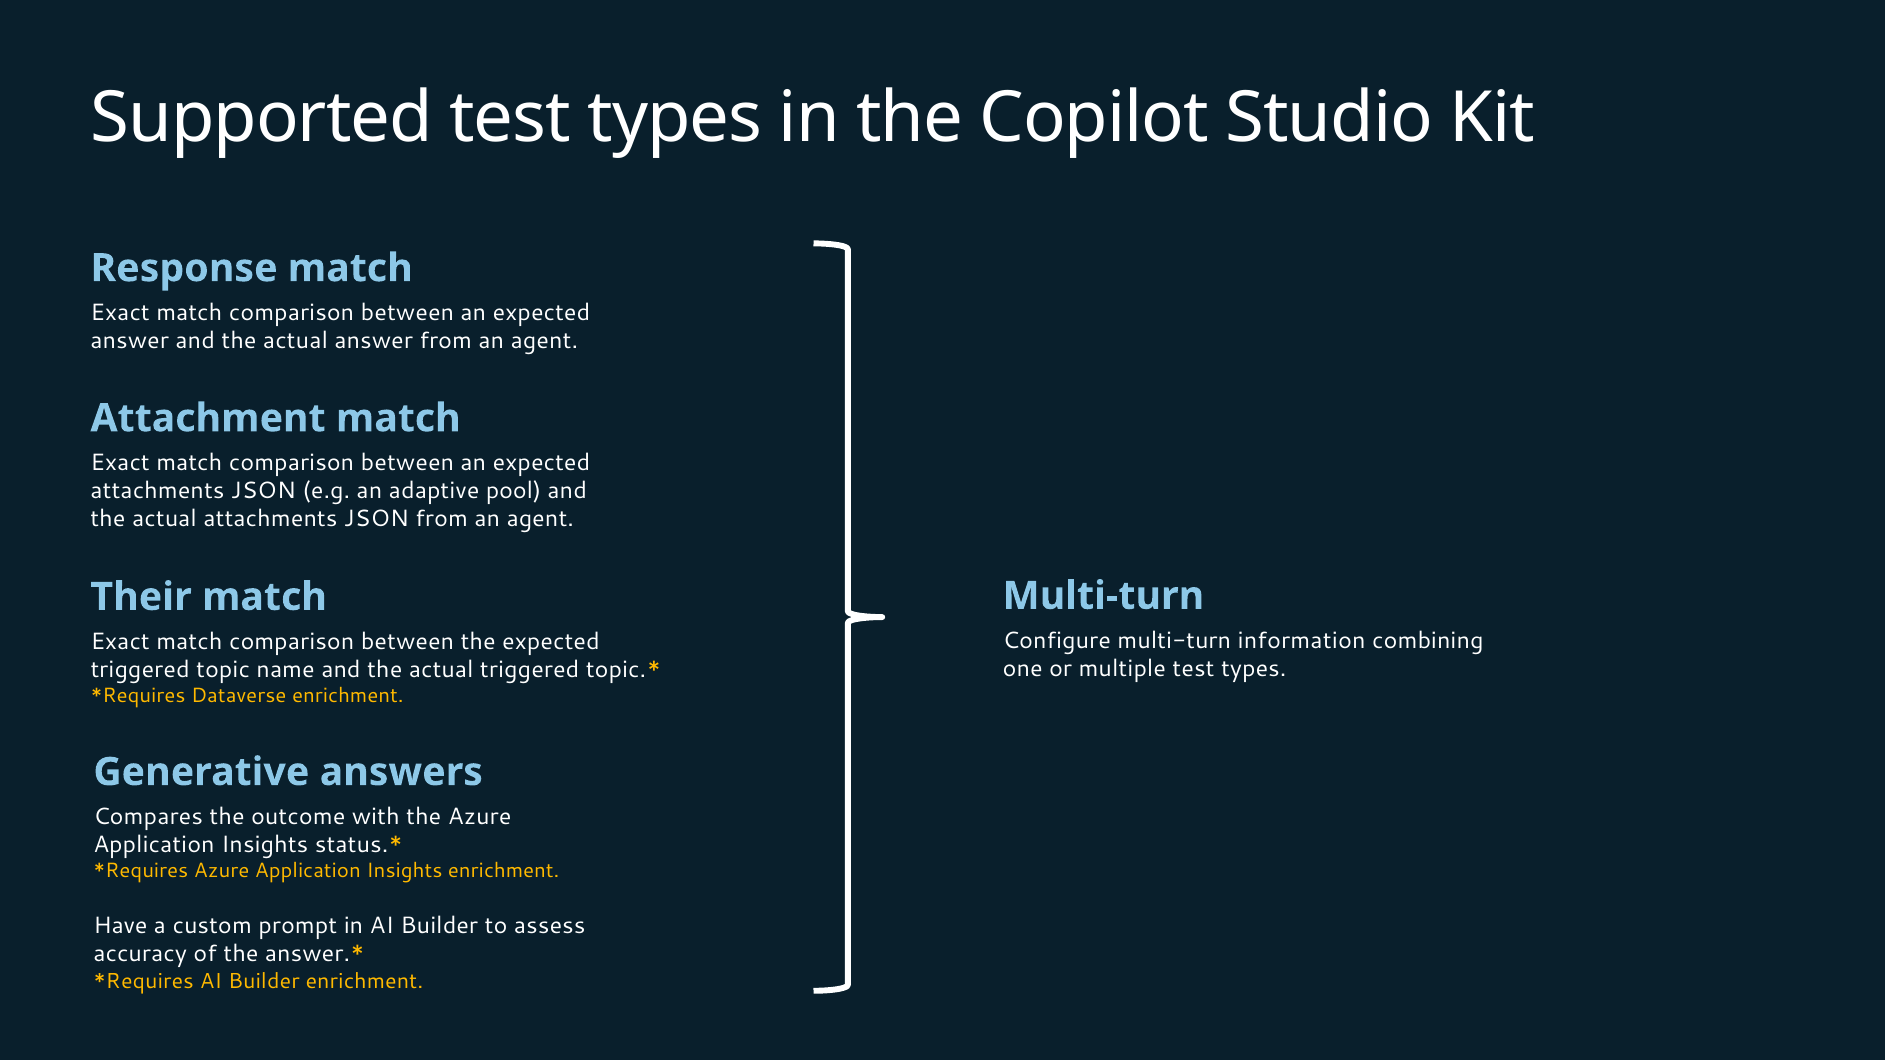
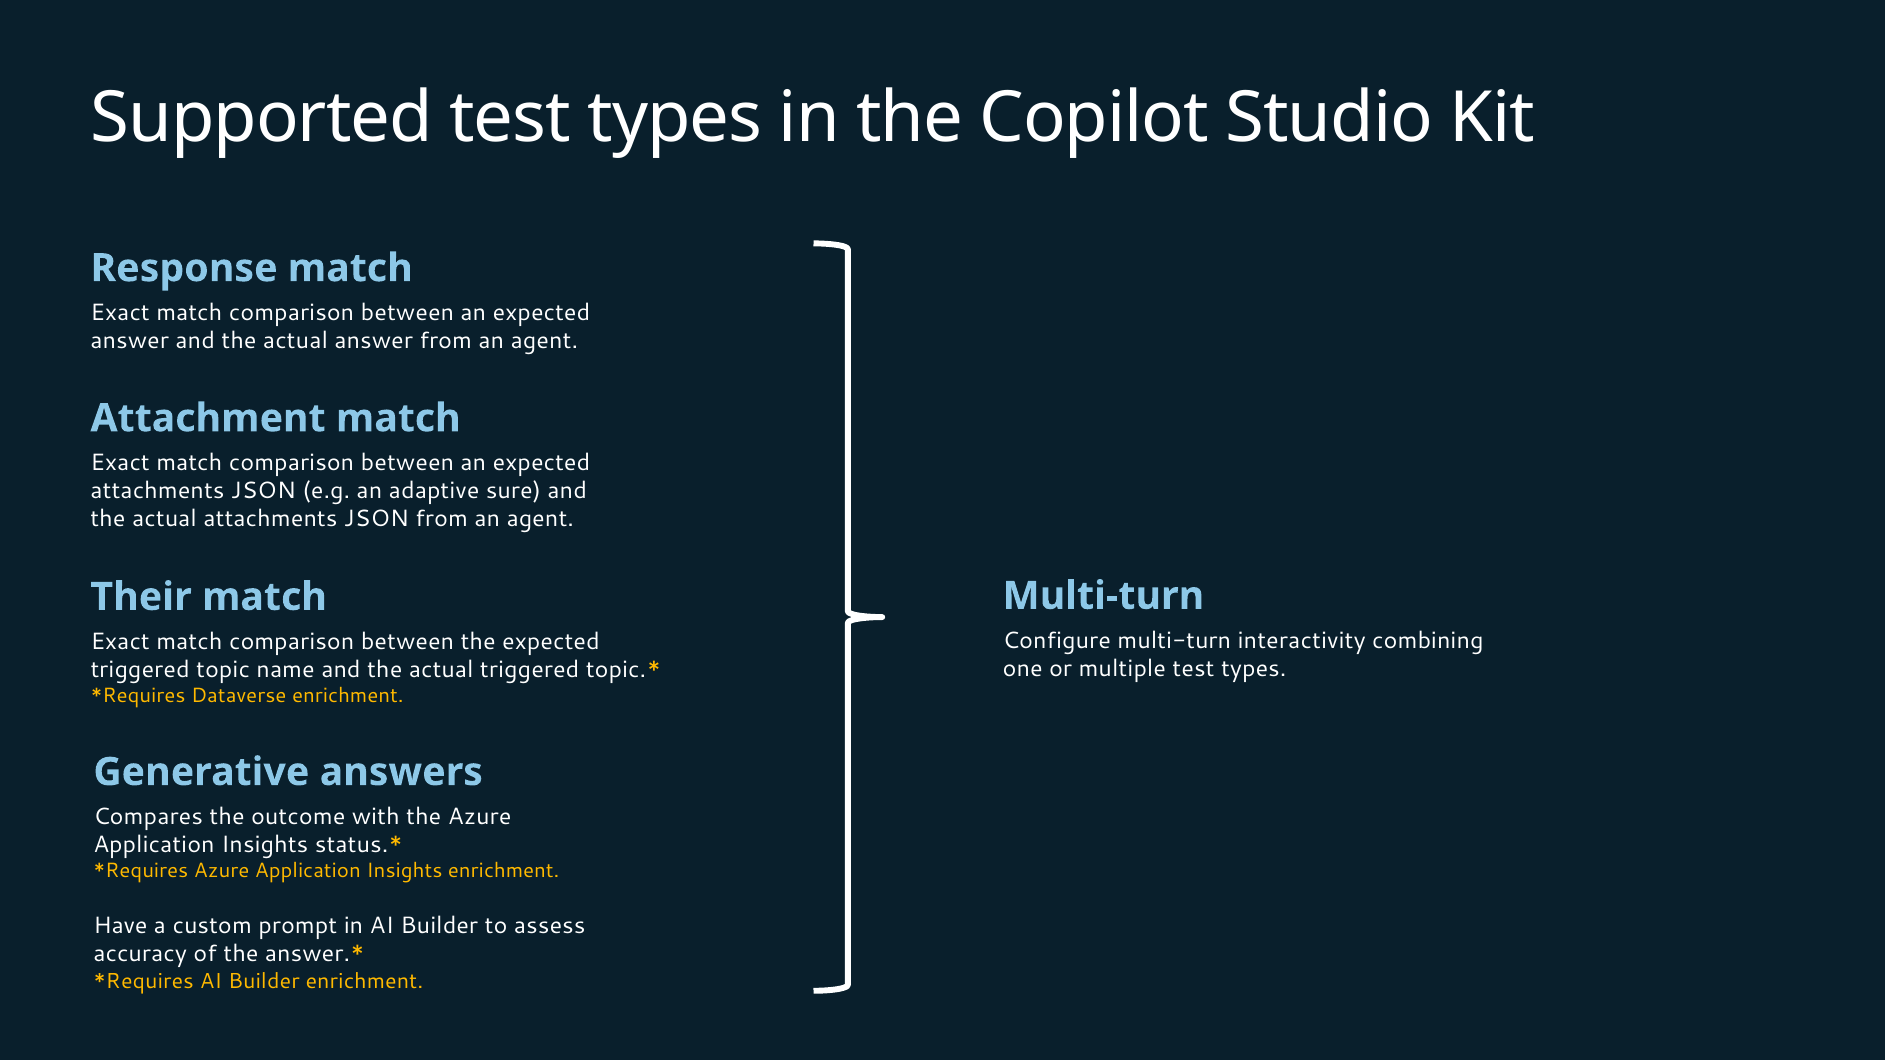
pool: pool -> sure
information: information -> interactivity
